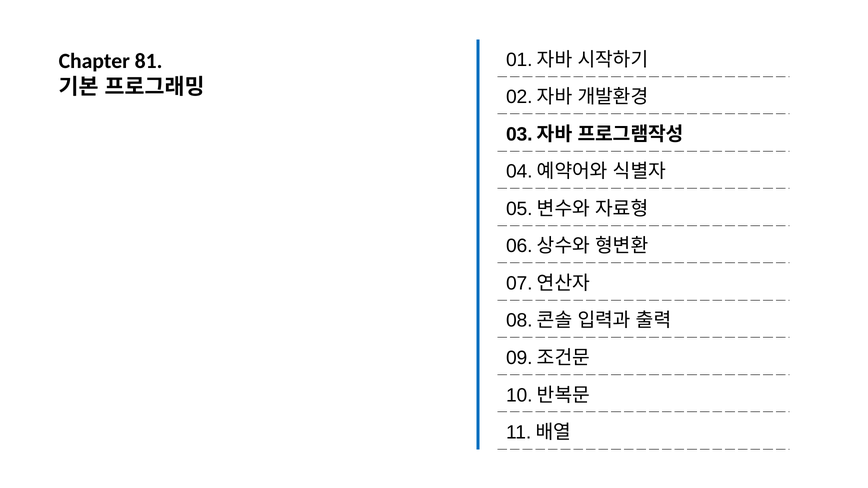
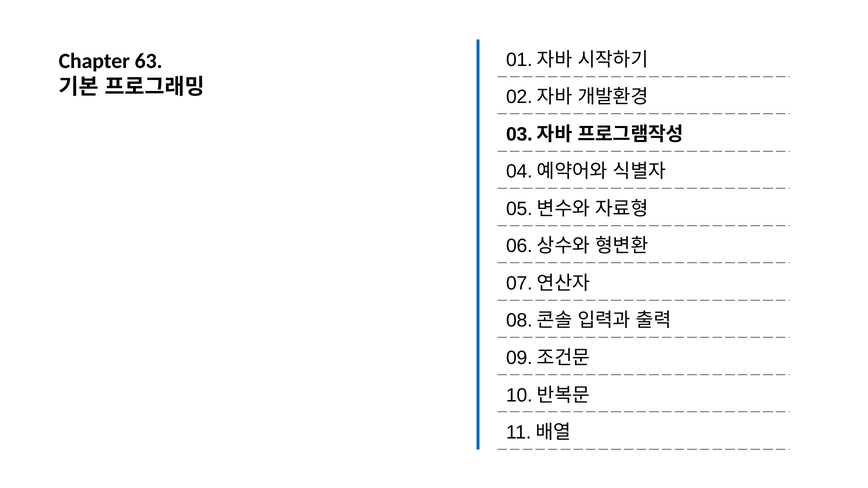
81: 81 -> 63
